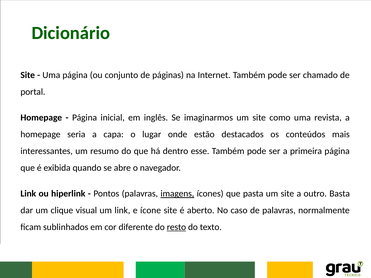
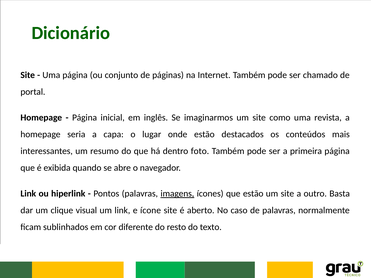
esse: esse -> foto
que pasta: pasta -> estão
resto underline: present -> none
